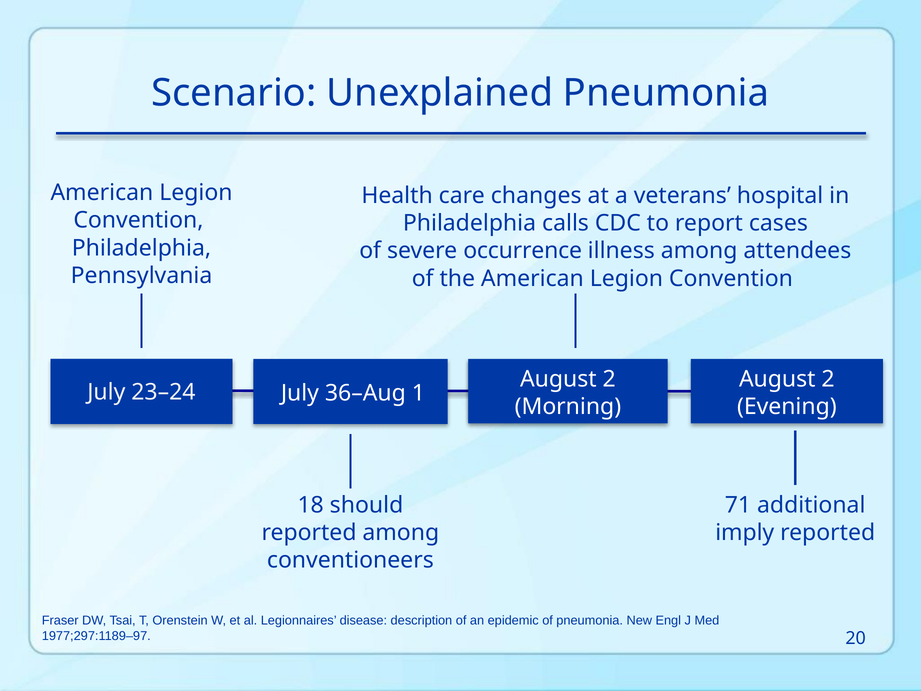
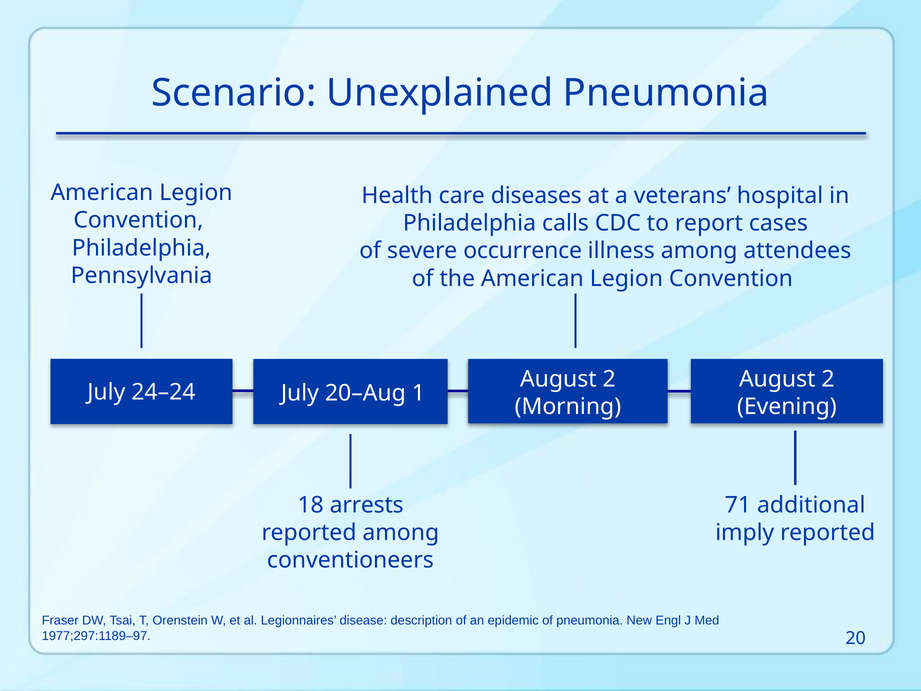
changes: changes -> diseases
23–24: 23–24 -> 24–24
36–Aug: 36–Aug -> 20–Aug
should: should -> arrests
